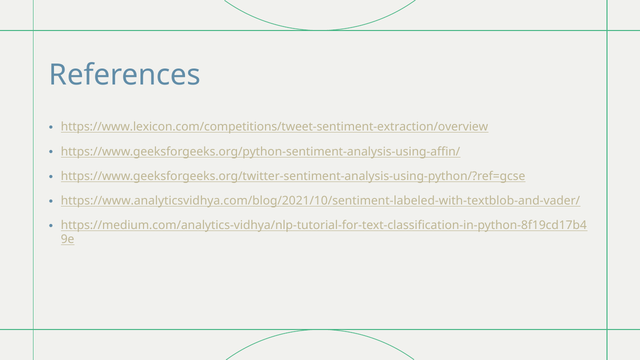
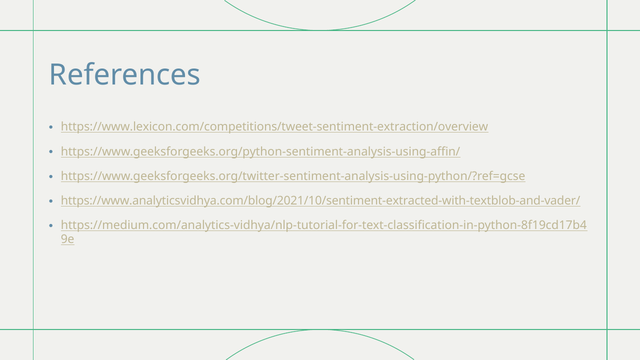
https://www.analyticsvidhya.com/blog/2021/10/sentiment-labeled-with-textblob-and-vader/: https://www.analyticsvidhya.com/blog/2021/10/sentiment-labeled-with-textblob-and-vader/ -> https://www.analyticsvidhya.com/blog/2021/10/sentiment-extracted-with-textblob-and-vader/
